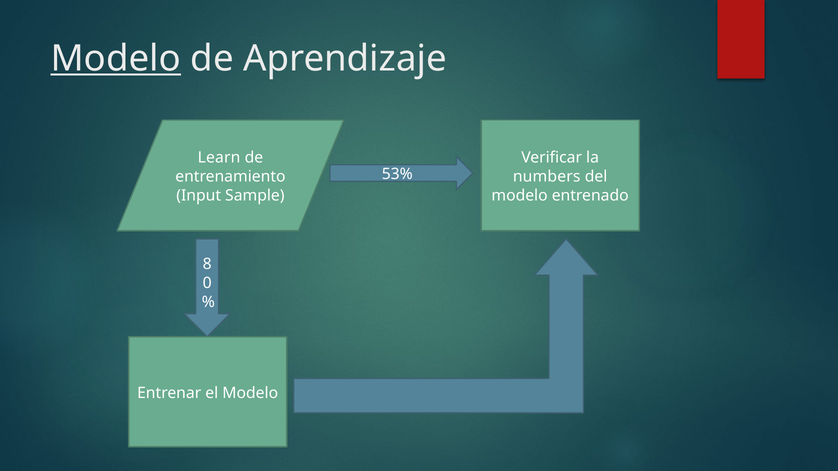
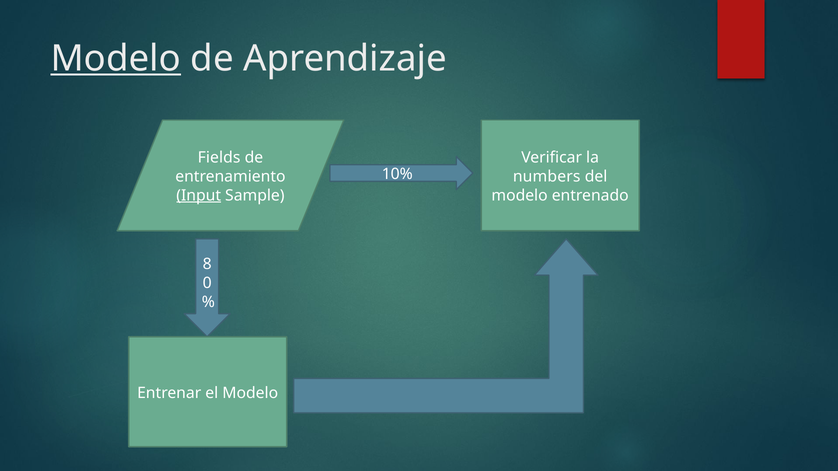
Learn: Learn -> Fields
53%: 53% -> 10%
Input underline: none -> present
